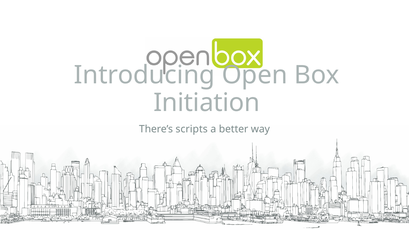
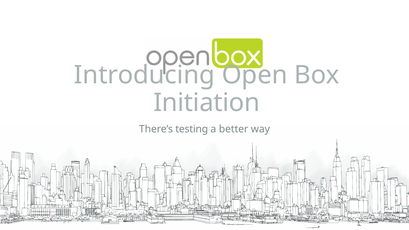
scripts: scripts -> testing
